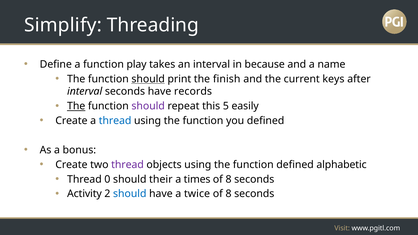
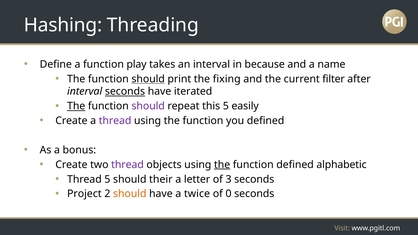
Simplify: Simplify -> Hashing
finish: finish -> fixing
keys: keys -> filter
seconds at (125, 92) underline: none -> present
records: records -> iterated
thread at (115, 121) colour: blue -> purple
the at (222, 165) underline: none -> present
Thread 0: 0 -> 5
times: times -> letter
8 at (229, 179): 8 -> 3
Activity: Activity -> Project
should at (130, 194) colour: blue -> orange
8 at (229, 194): 8 -> 0
